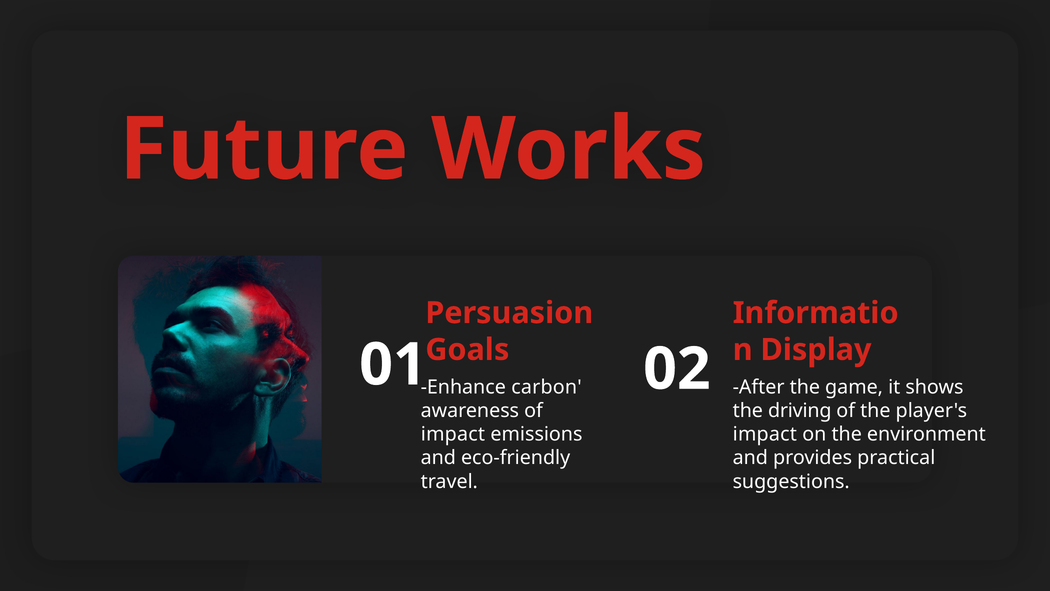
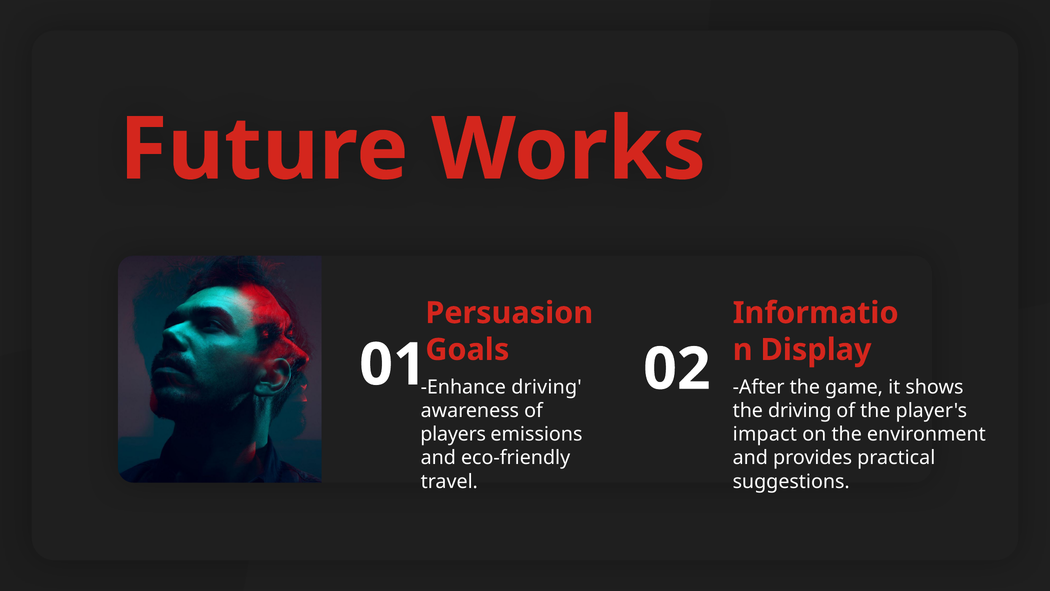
Enhance carbon: carbon -> driving
impact at (453, 434): impact -> players
